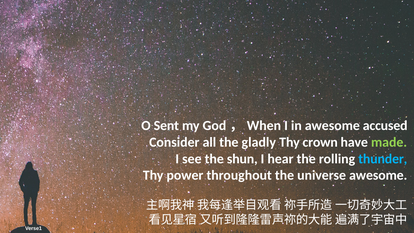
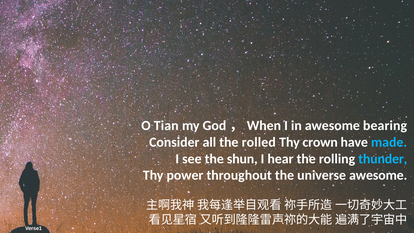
Sent: Sent -> Tian
accused: accused -> bearing
gladly: gladly -> rolled
made colour: light green -> light blue
